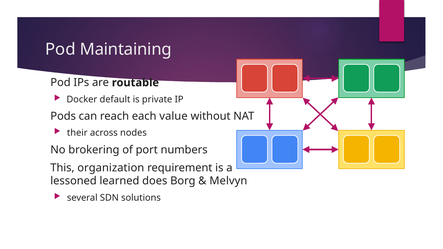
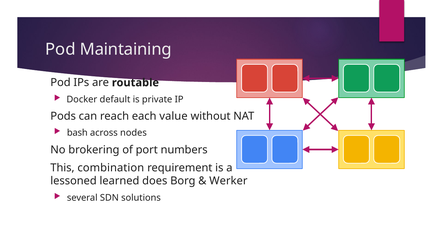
their: their -> bash
organization: organization -> combination
Melvyn: Melvyn -> Werker
